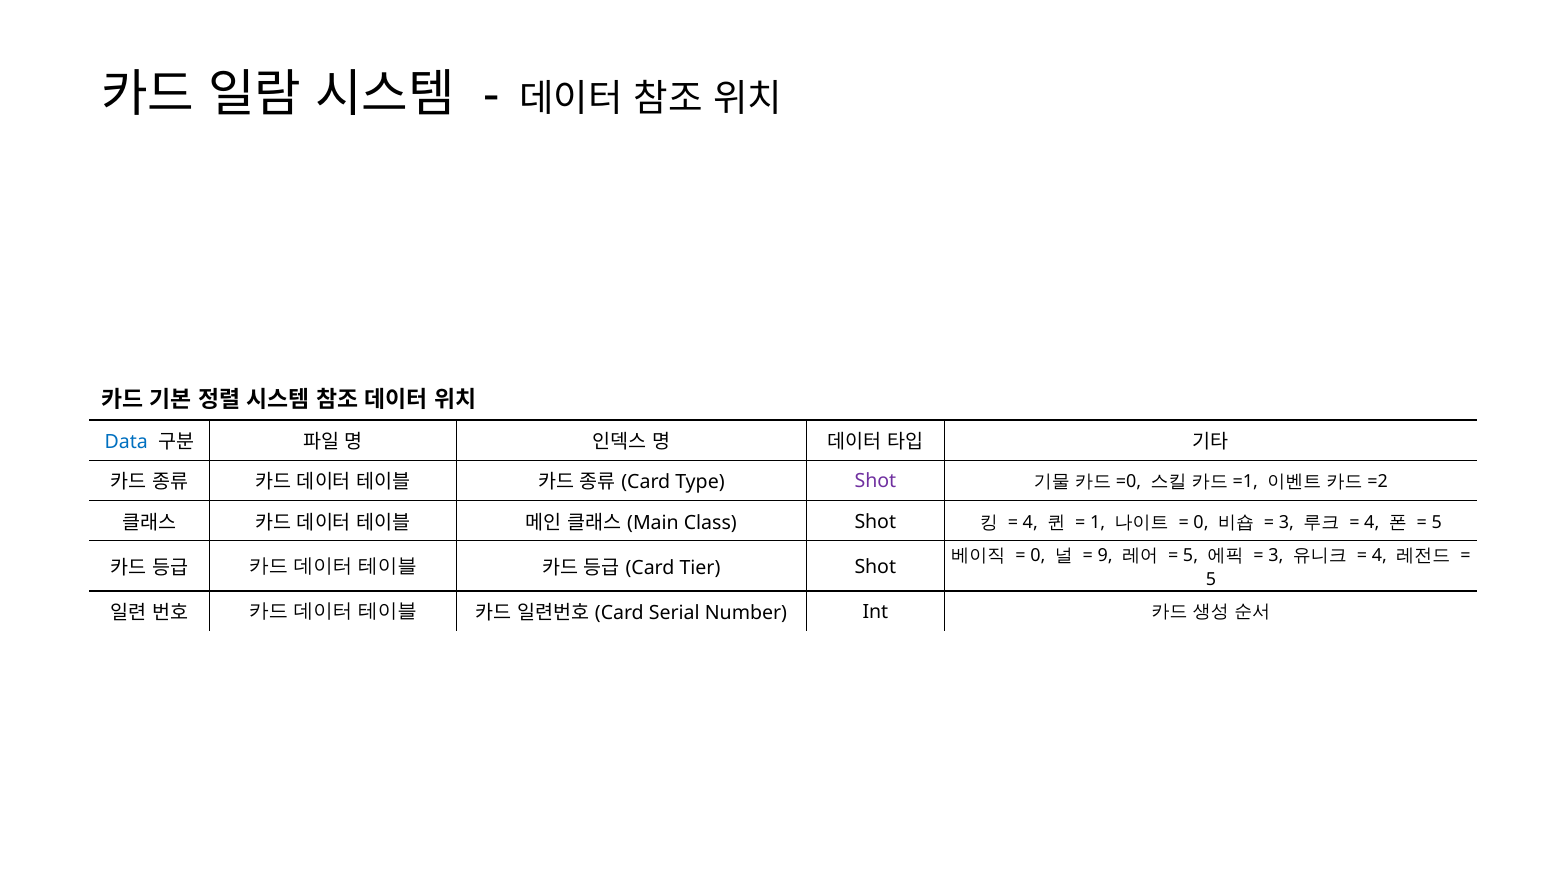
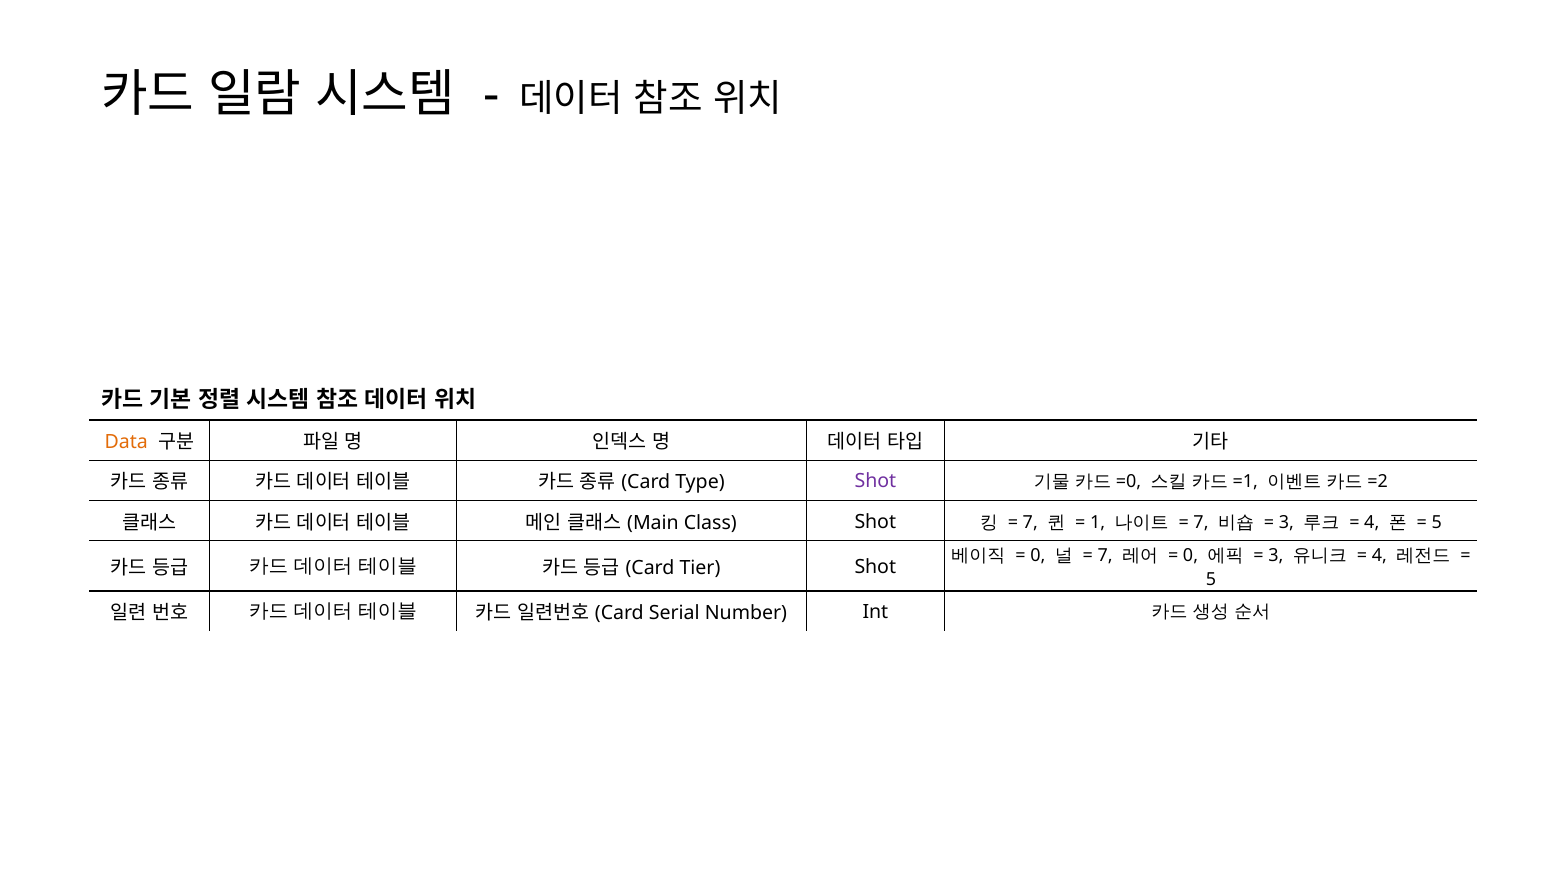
Data colour: blue -> orange
4 at (1030, 522): 4 -> 7
0 at (1201, 522): 0 -> 7
9 at (1105, 555): 9 -> 7
5 at (1191, 555): 5 -> 0
